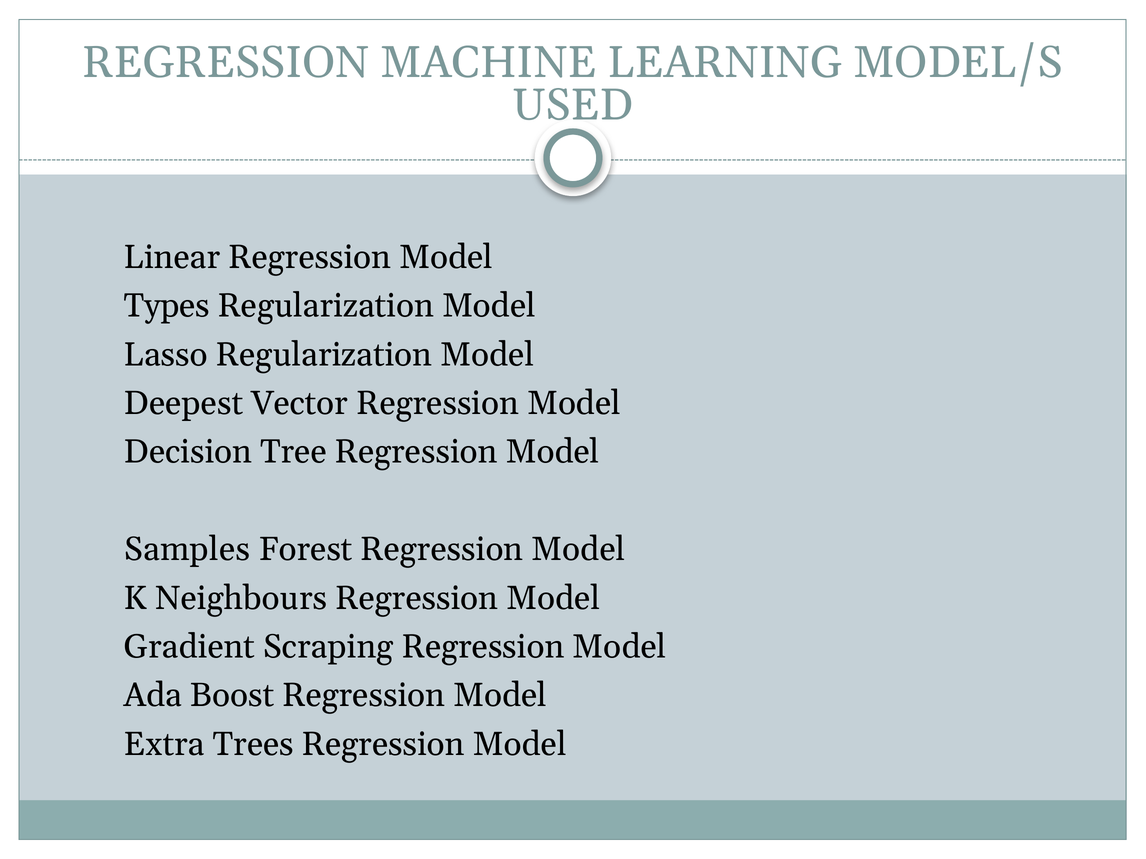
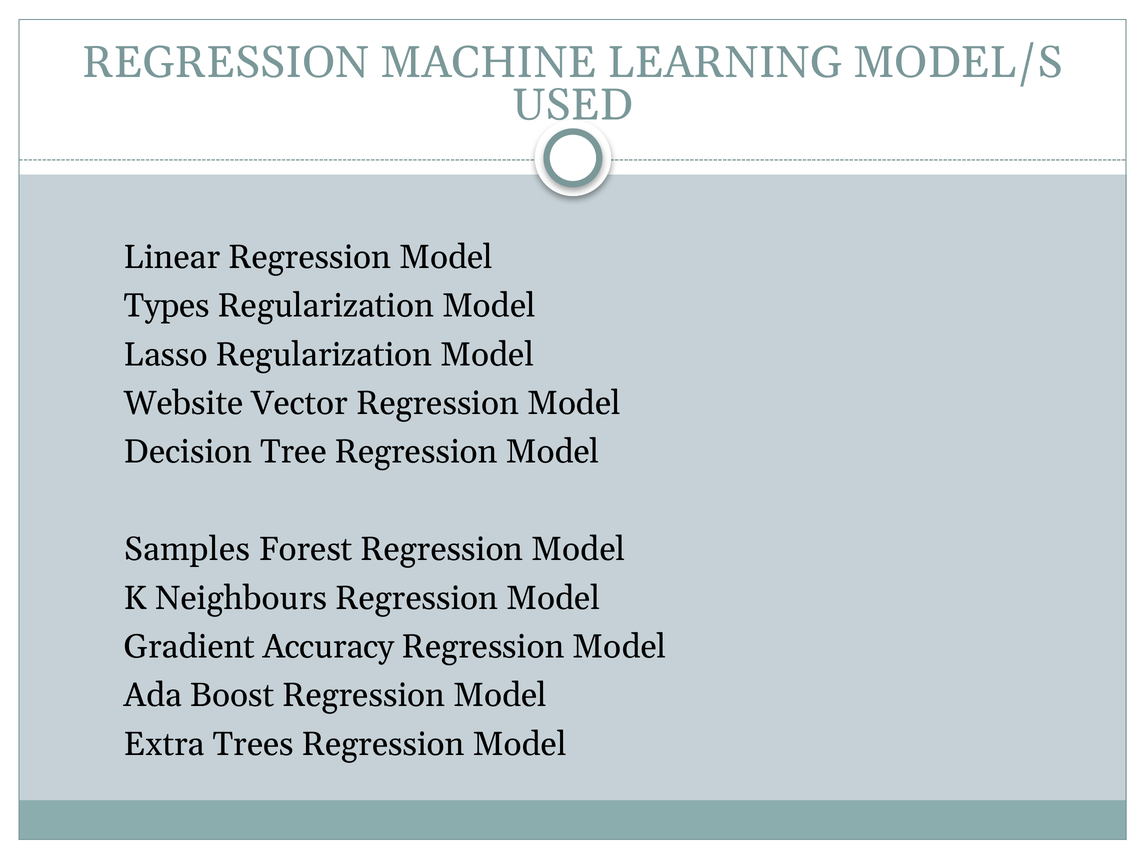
Deepest: Deepest -> Website
Scraping: Scraping -> Accuracy
